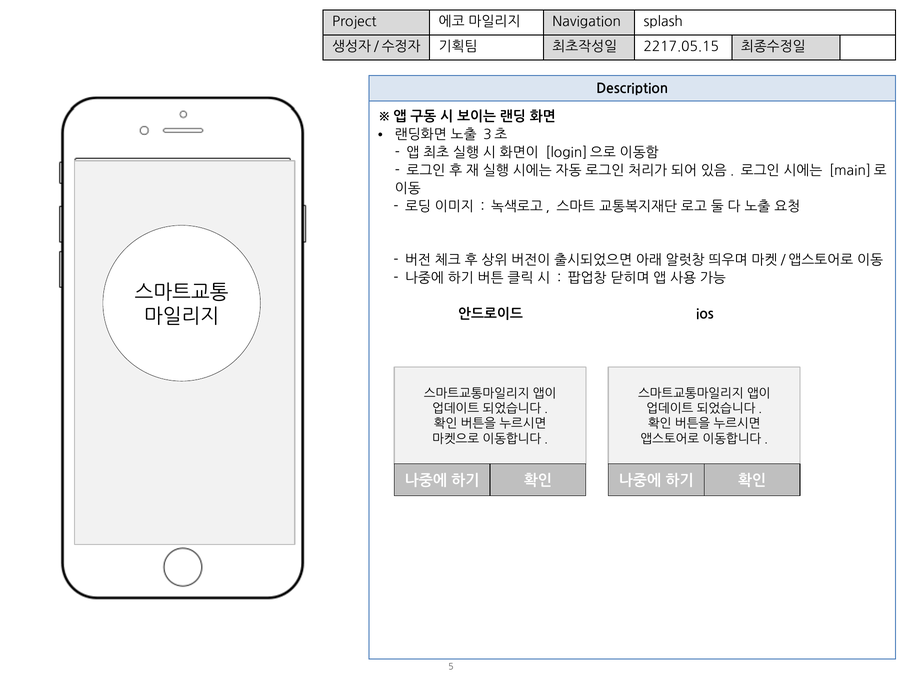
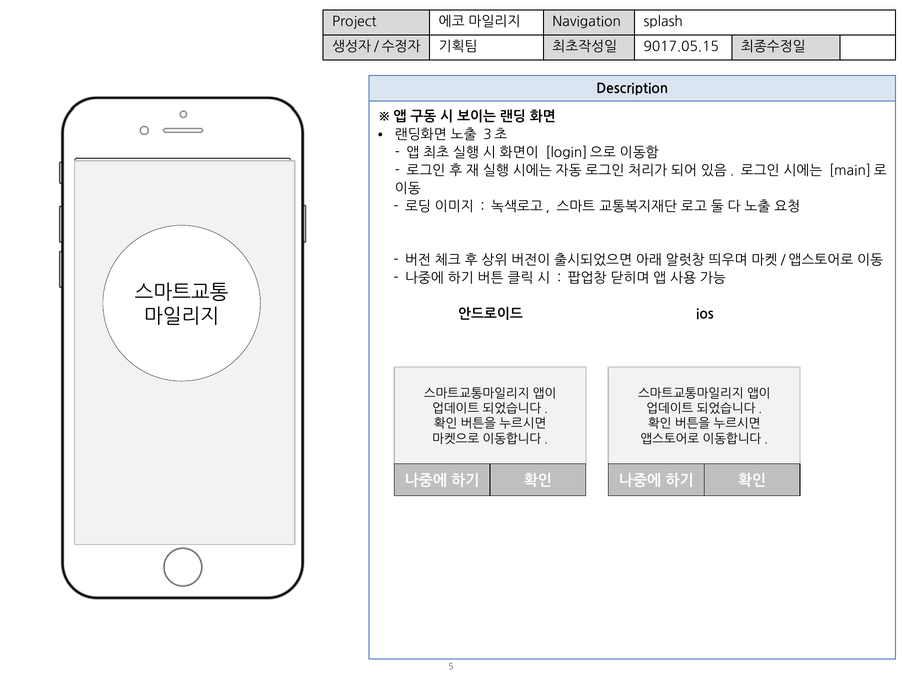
2217.05.15: 2217.05.15 -> 9017.05.15
